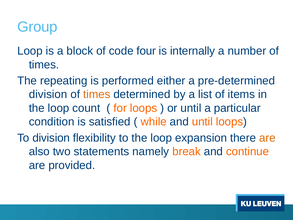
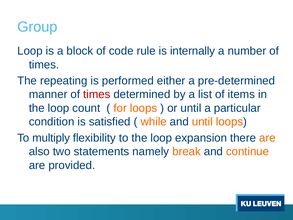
four: four -> rule
division at (48, 94): division -> manner
times at (97, 94) colour: orange -> red
To division: division -> multiply
